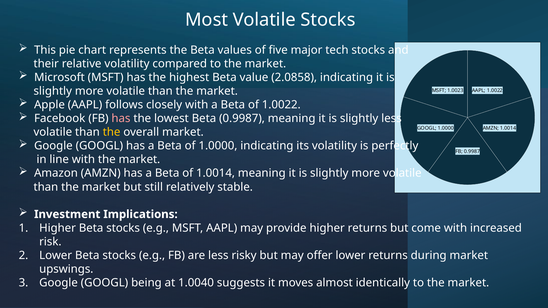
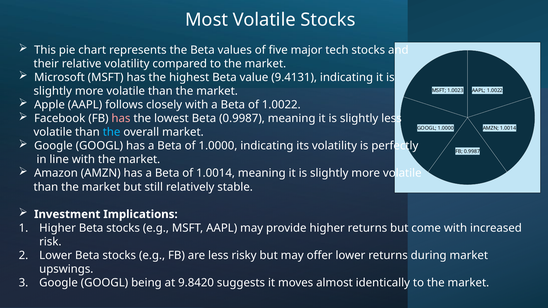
2.0858: 2.0858 -> 9.4131
the at (112, 132) colour: yellow -> light blue
1.0040: 1.0040 -> 9.8420
